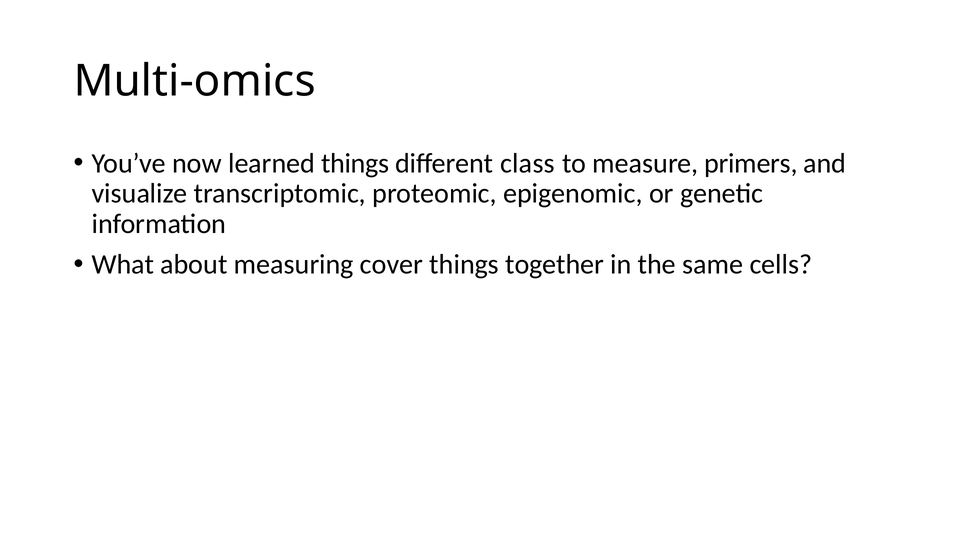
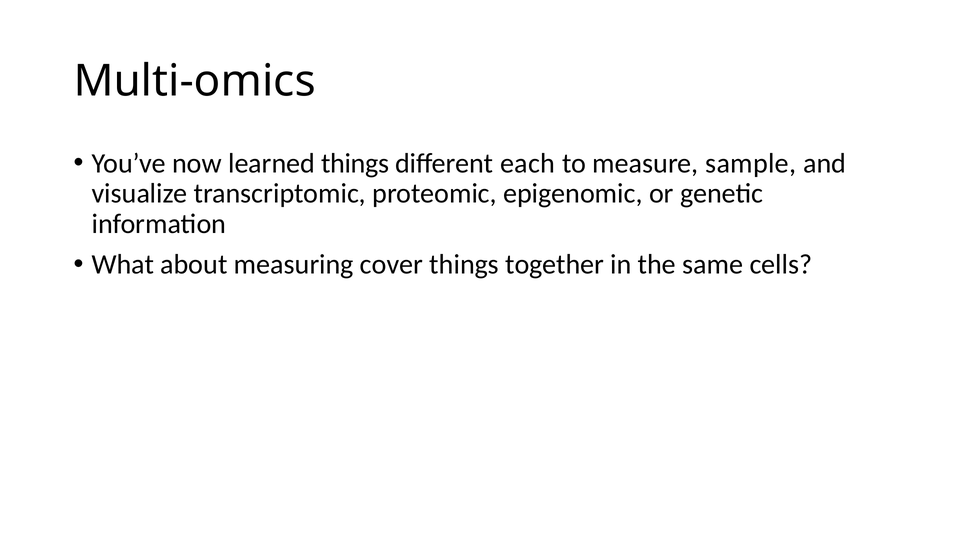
class: class -> each
primers: primers -> sample
